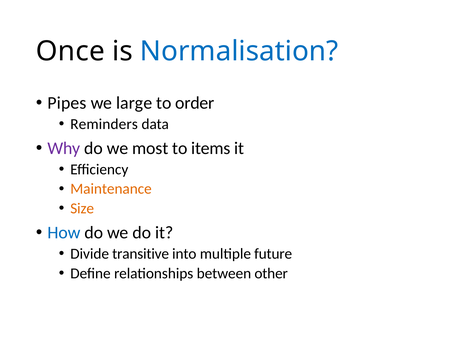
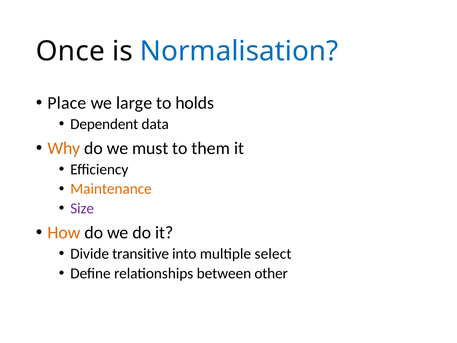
Pipes: Pipes -> Place
order: order -> holds
Reminders: Reminders -> Dependent
Why colour: purple -> orange
most: most -> must
items: items -> them
Size colour: orange -> purple
How colour: blue -> orange
future: future -> select
